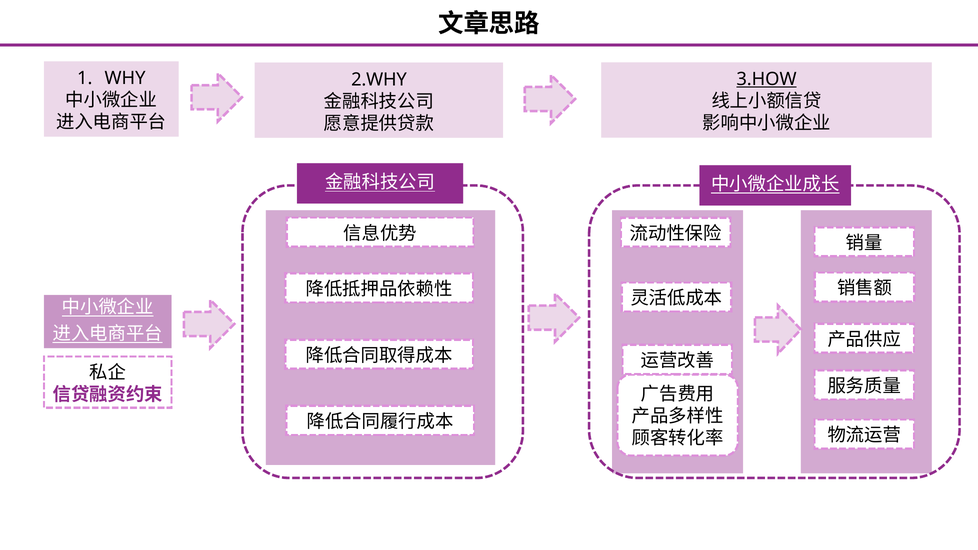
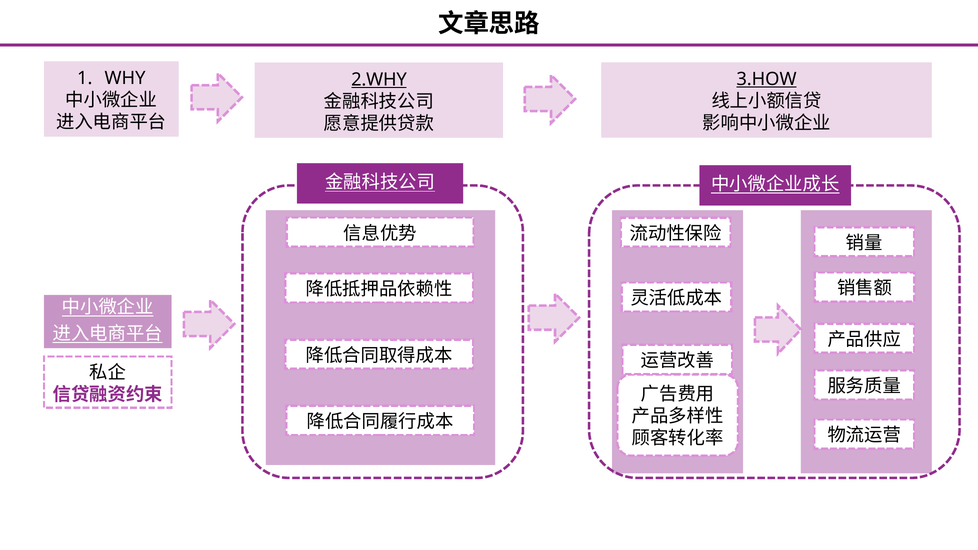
2.WHY underline: none -> present
